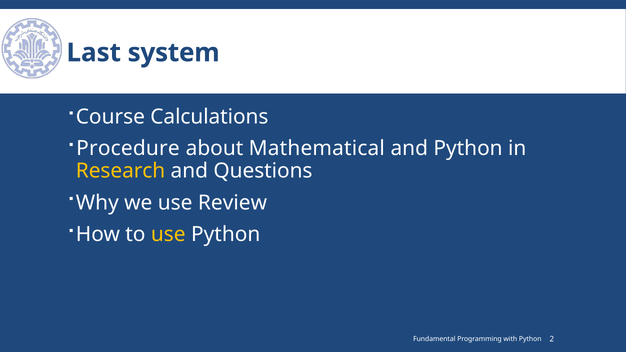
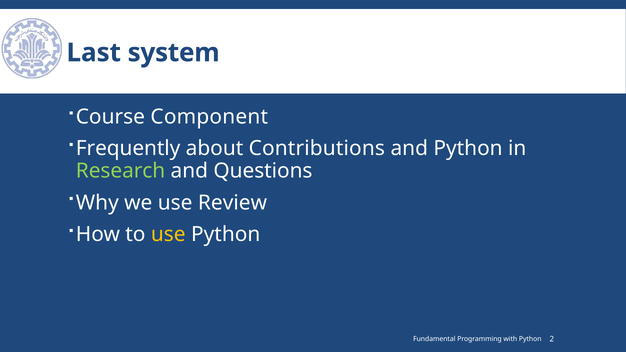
Calculations: Calculations -> Component
Procedure: Procedure -> Frequently
Mathematical: Mathematical -> Contributions
Research colour: yellow -> light green
